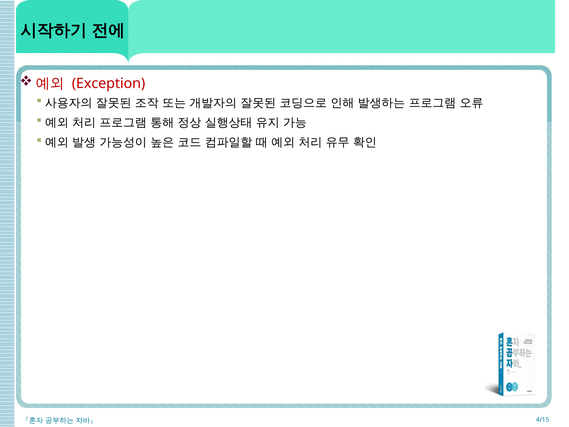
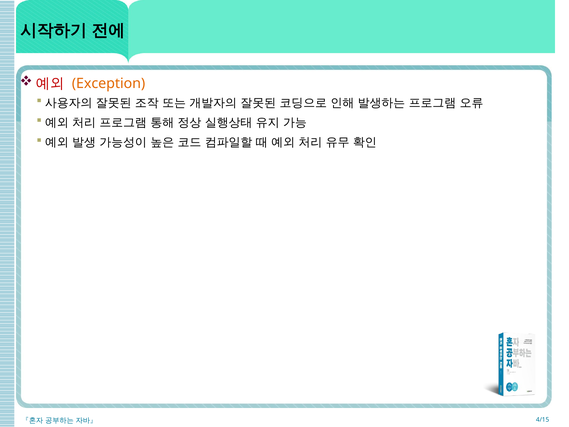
Exception colour: red -> orange
